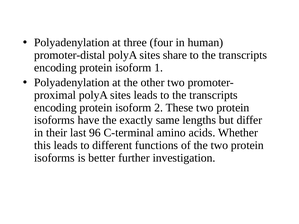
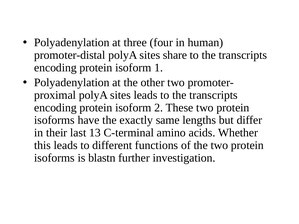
96: 96 -> 13
better: better -> blastn
